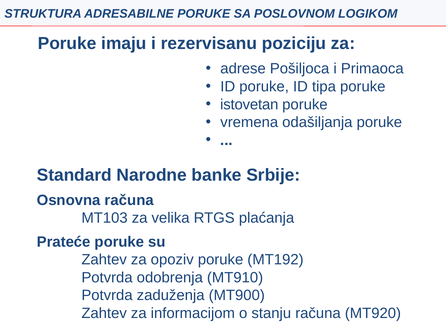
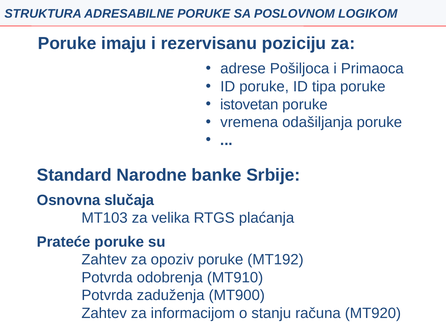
Osnovna računa: računa -> slučaja
